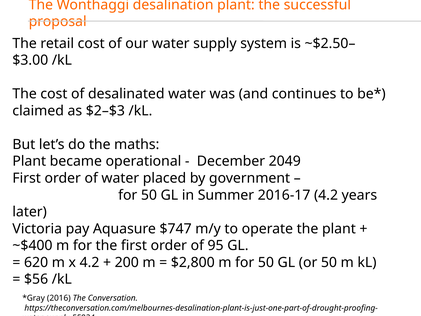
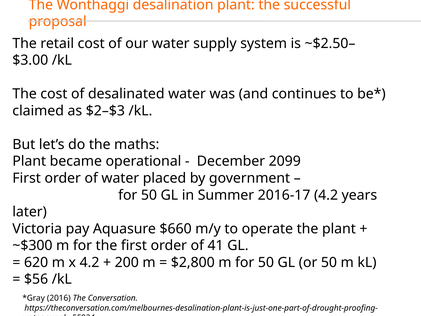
2049: 2049 -> 2099
$747: $747 -> $660
~$400: ~$400 -> ~$300
95: 95 -> 41
